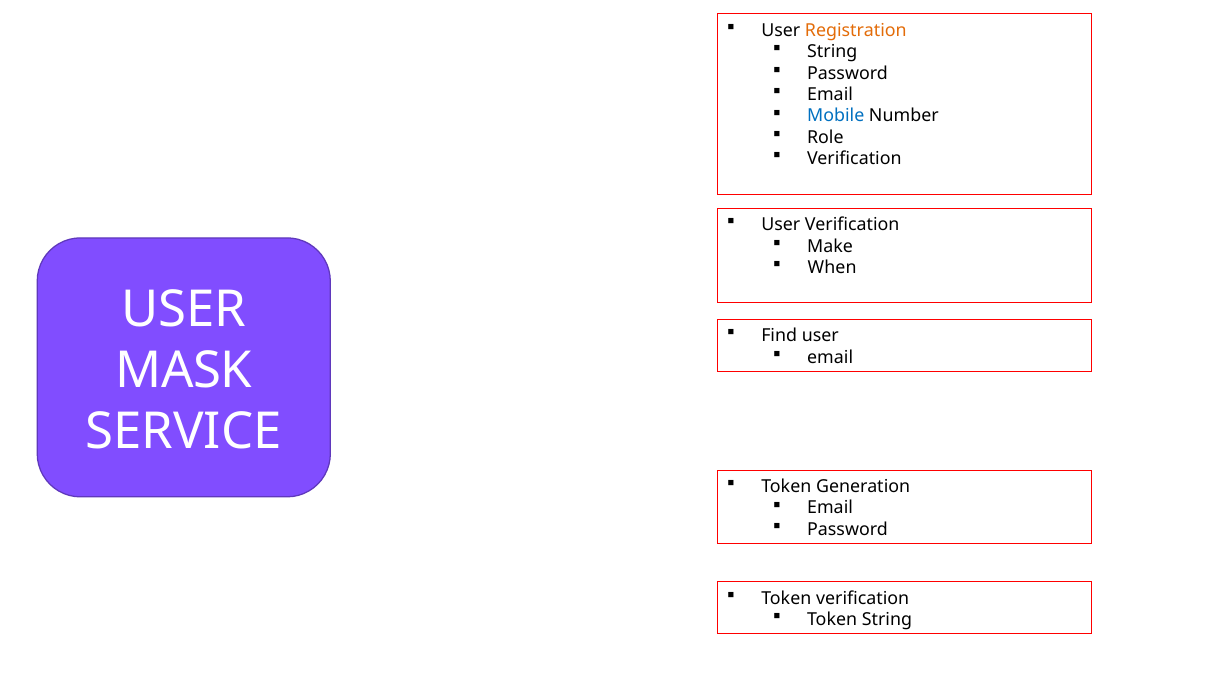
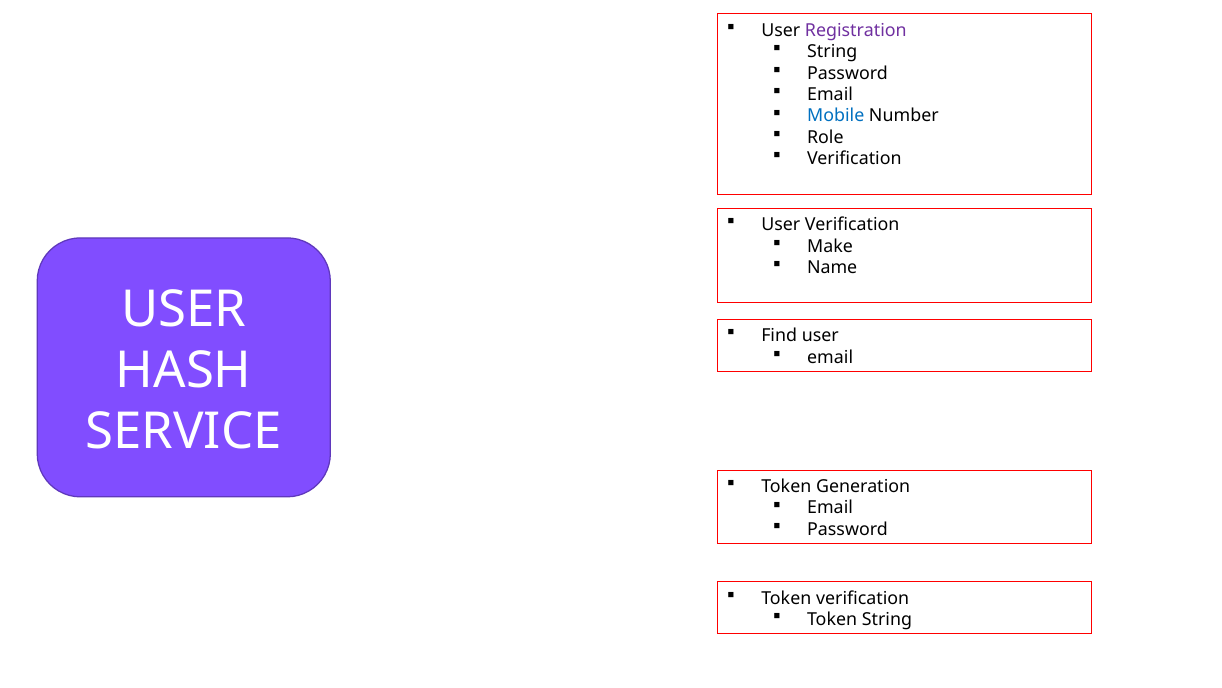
Registration colour: orange -> purple
When: When -> Name
MASK: MASK -> HASH
